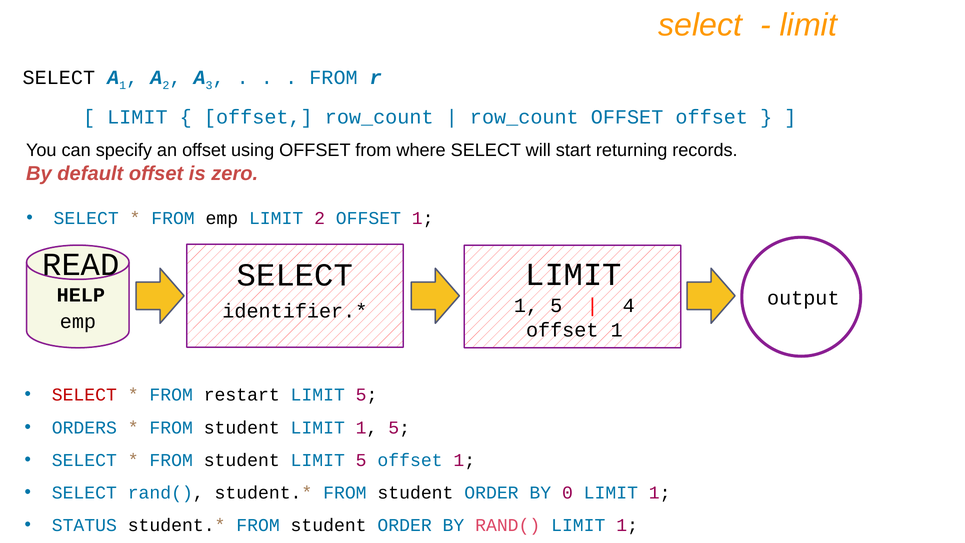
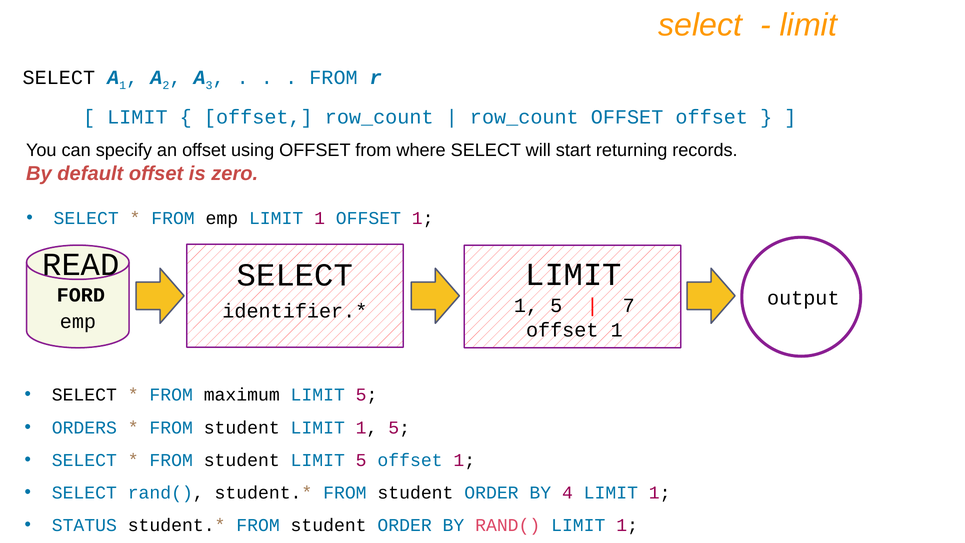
emp LIMIT 2: 2 -> 1
HELP: HELP -> FORD
4: 4 -> 7
SELECT at (84, 395) colour: red -> black
restart: restart -> maximum
0: 0 -> 4
